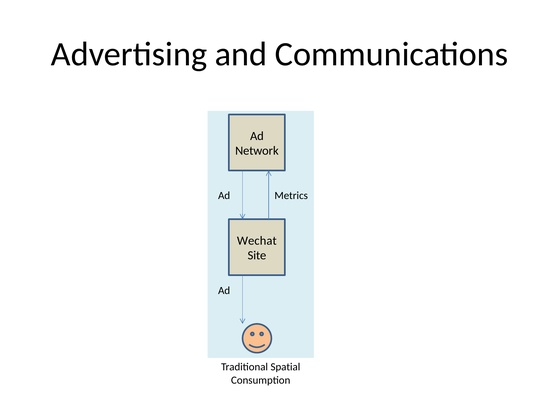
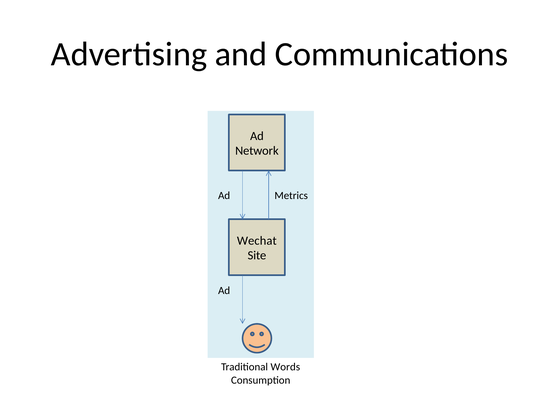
Spatial: Spatial -> Words
